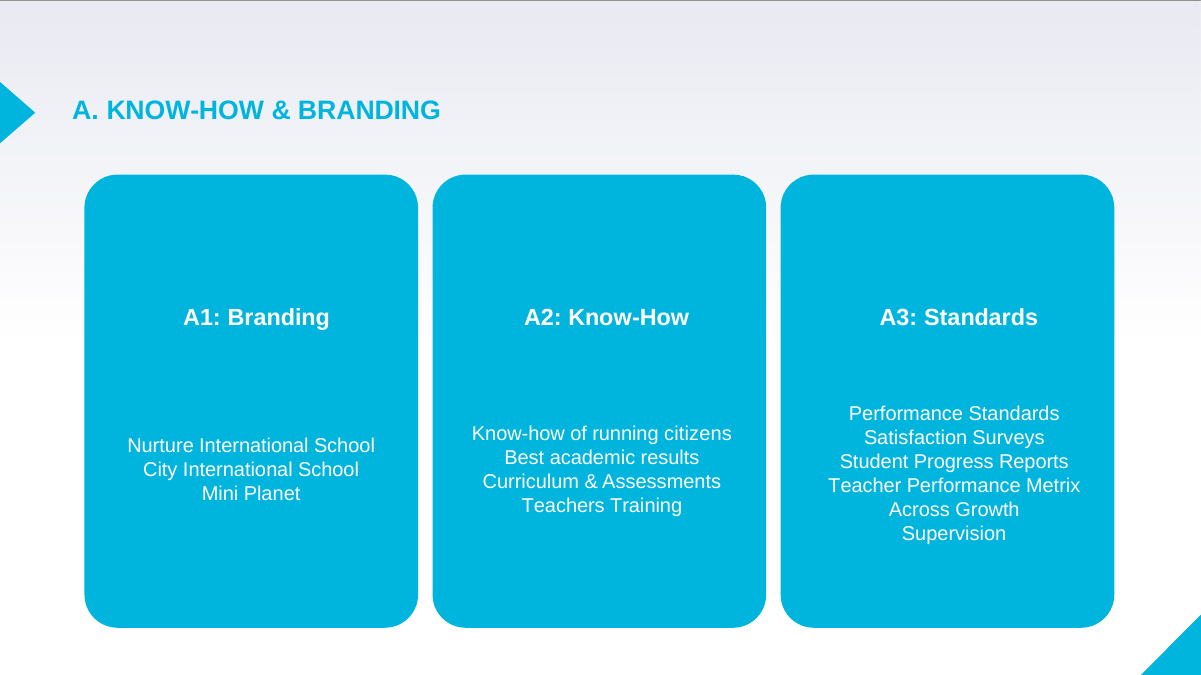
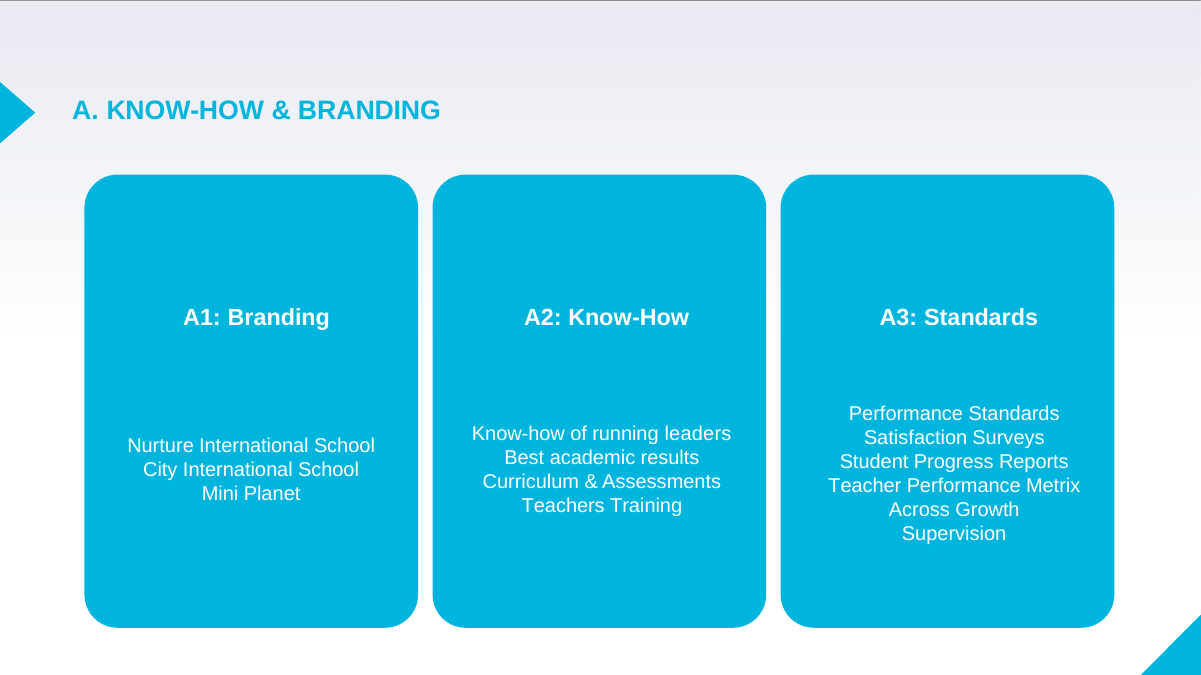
citizens: citizens -> leaders
